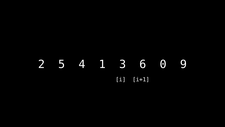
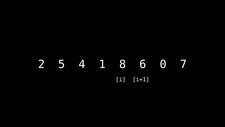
3: 3 -> 8
9: 9 -> 7
